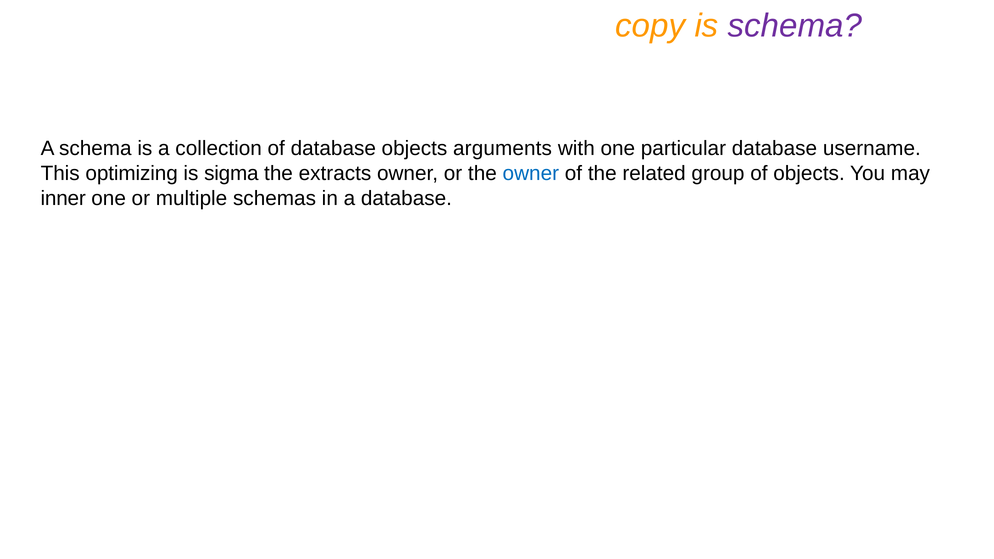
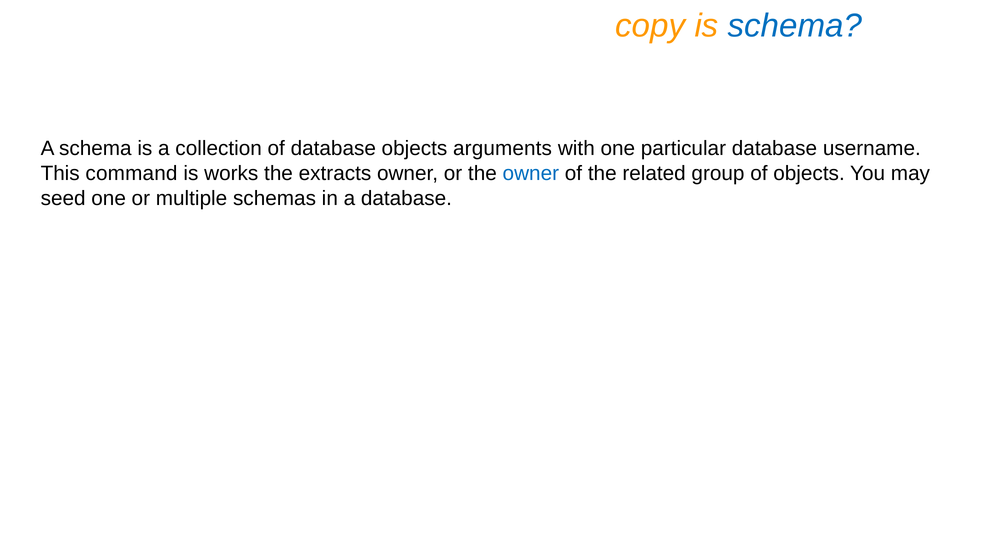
schema at (795, 26) colour: purple -> blue
optimizing: optimizing -> command
sigma: sigma -> works
inner: inner -> seed
